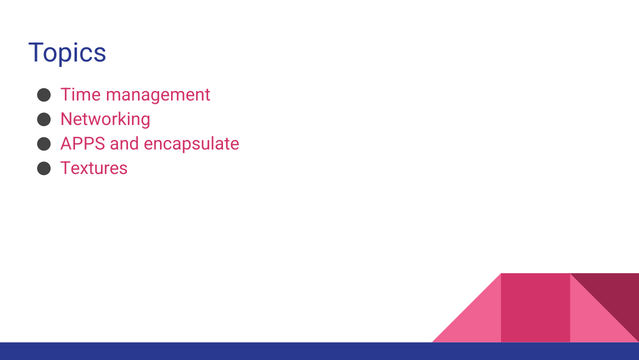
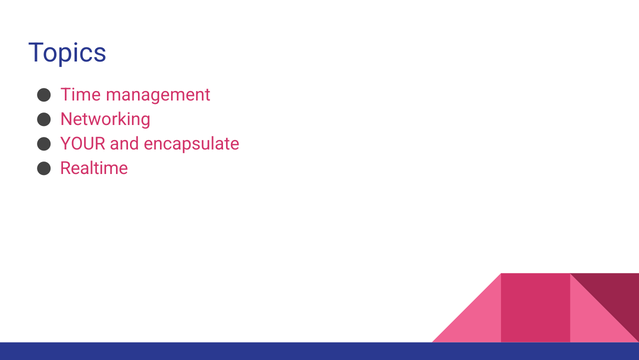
APPS: APPS -> YOUR
Textures: Textures -> Realtime
